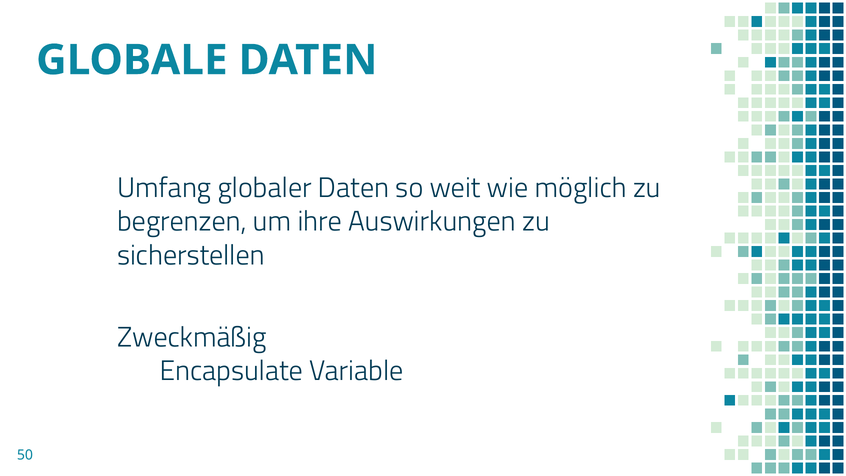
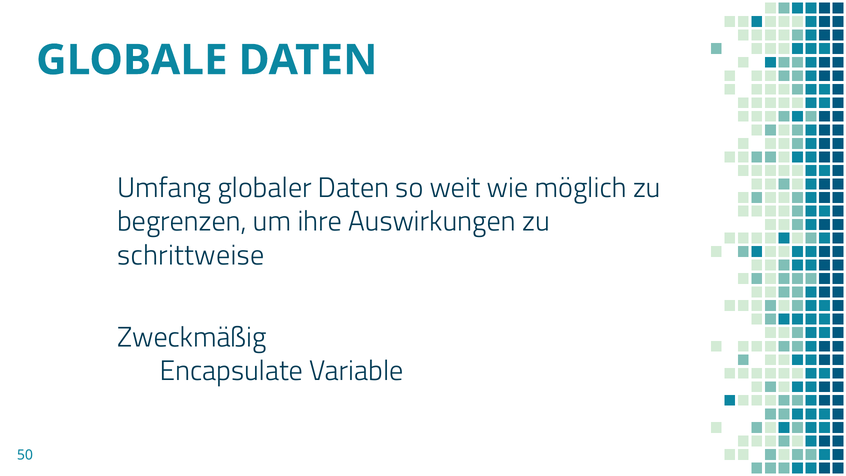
sicherstellen: sicherstellen -> schrittweise
